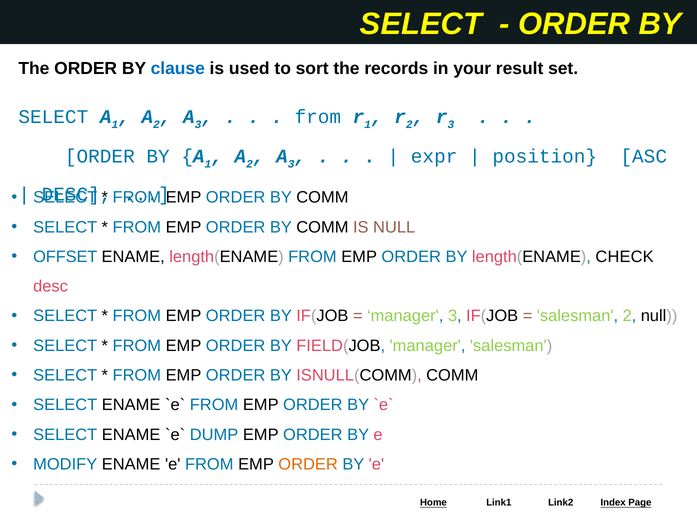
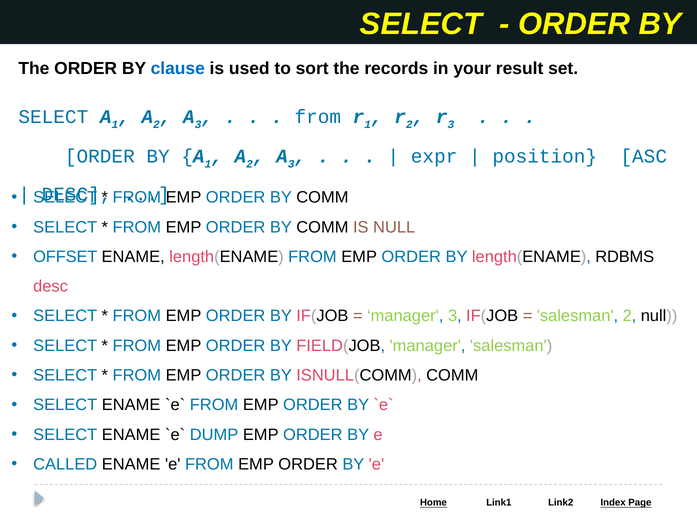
CHECK: CHECK -> RDBMS
MODIFY: MODIFY -> CALLED
ORDER at (308, 464) colour: orange -> black
